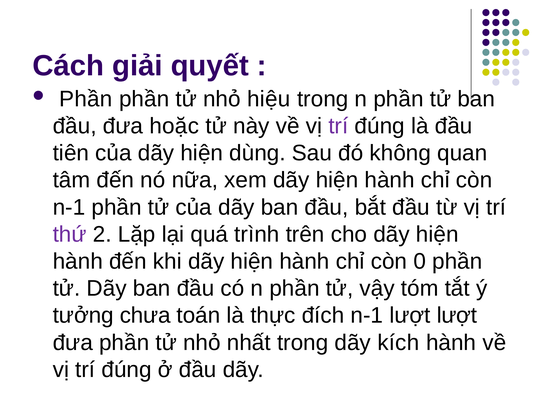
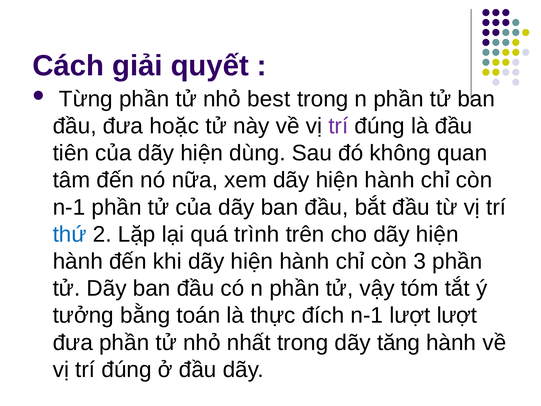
Phần at (86, 99): Phần -> Từng
hiệu: hiệu -> best
thứ colour: purple -> blue
0: 0 -> 3
chưa: chưa -> bằng
kích: kích -> tăng
